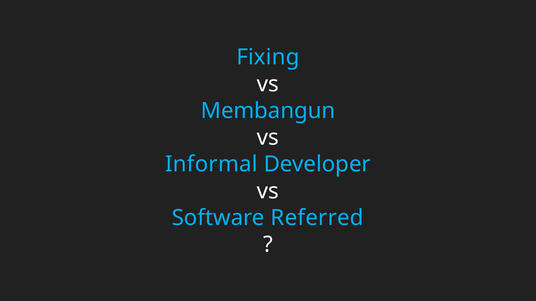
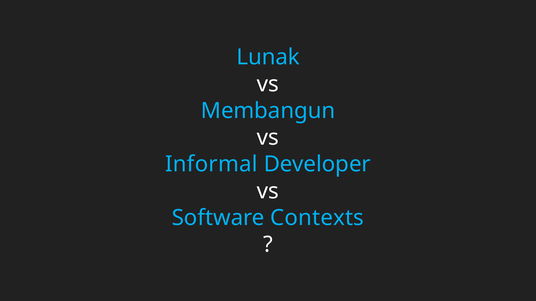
Fixing: Fixing -> Lunak
Referred: Referred -> Contexts
